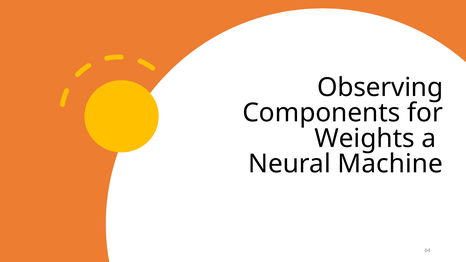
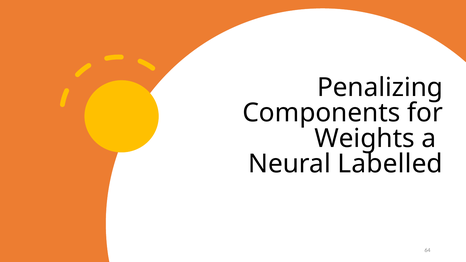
Observing: Observing -> Penalizing
Machine: Machine -> Labelled
